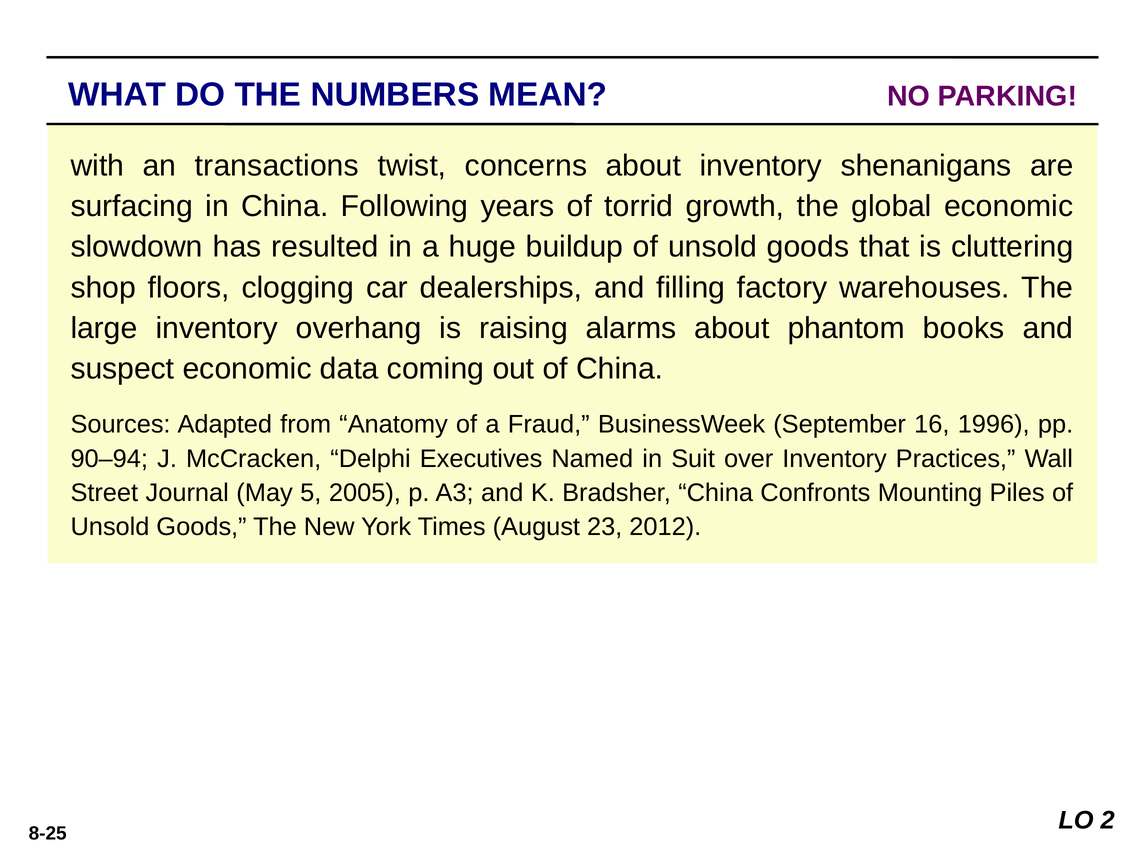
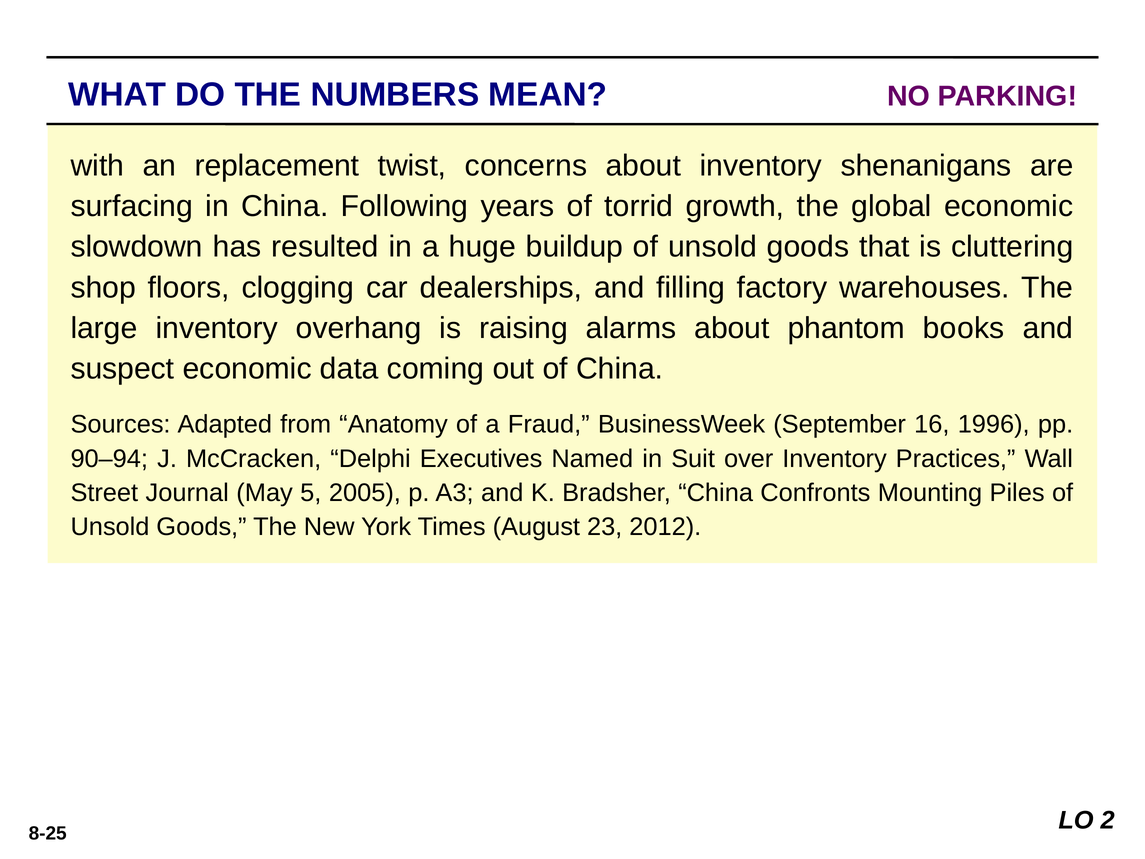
transactions: transactions -> replacement
